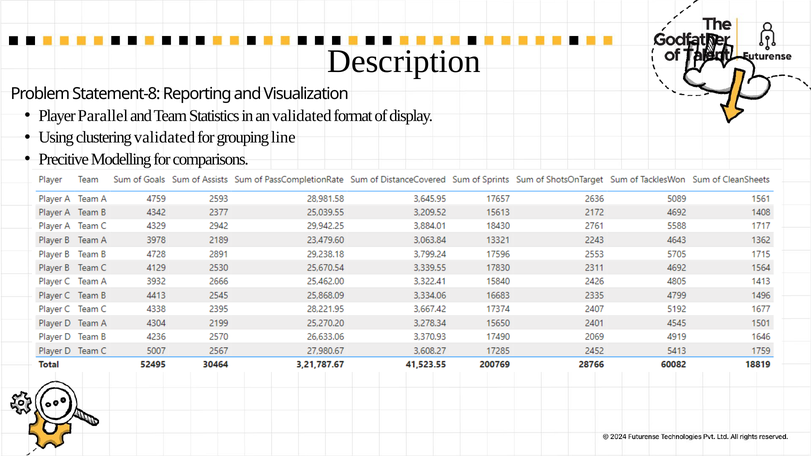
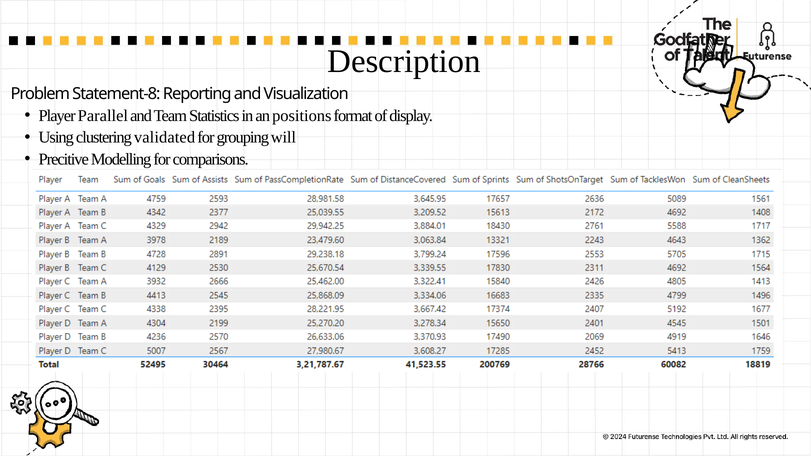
an validated: validated -> positions
line: line -> will
